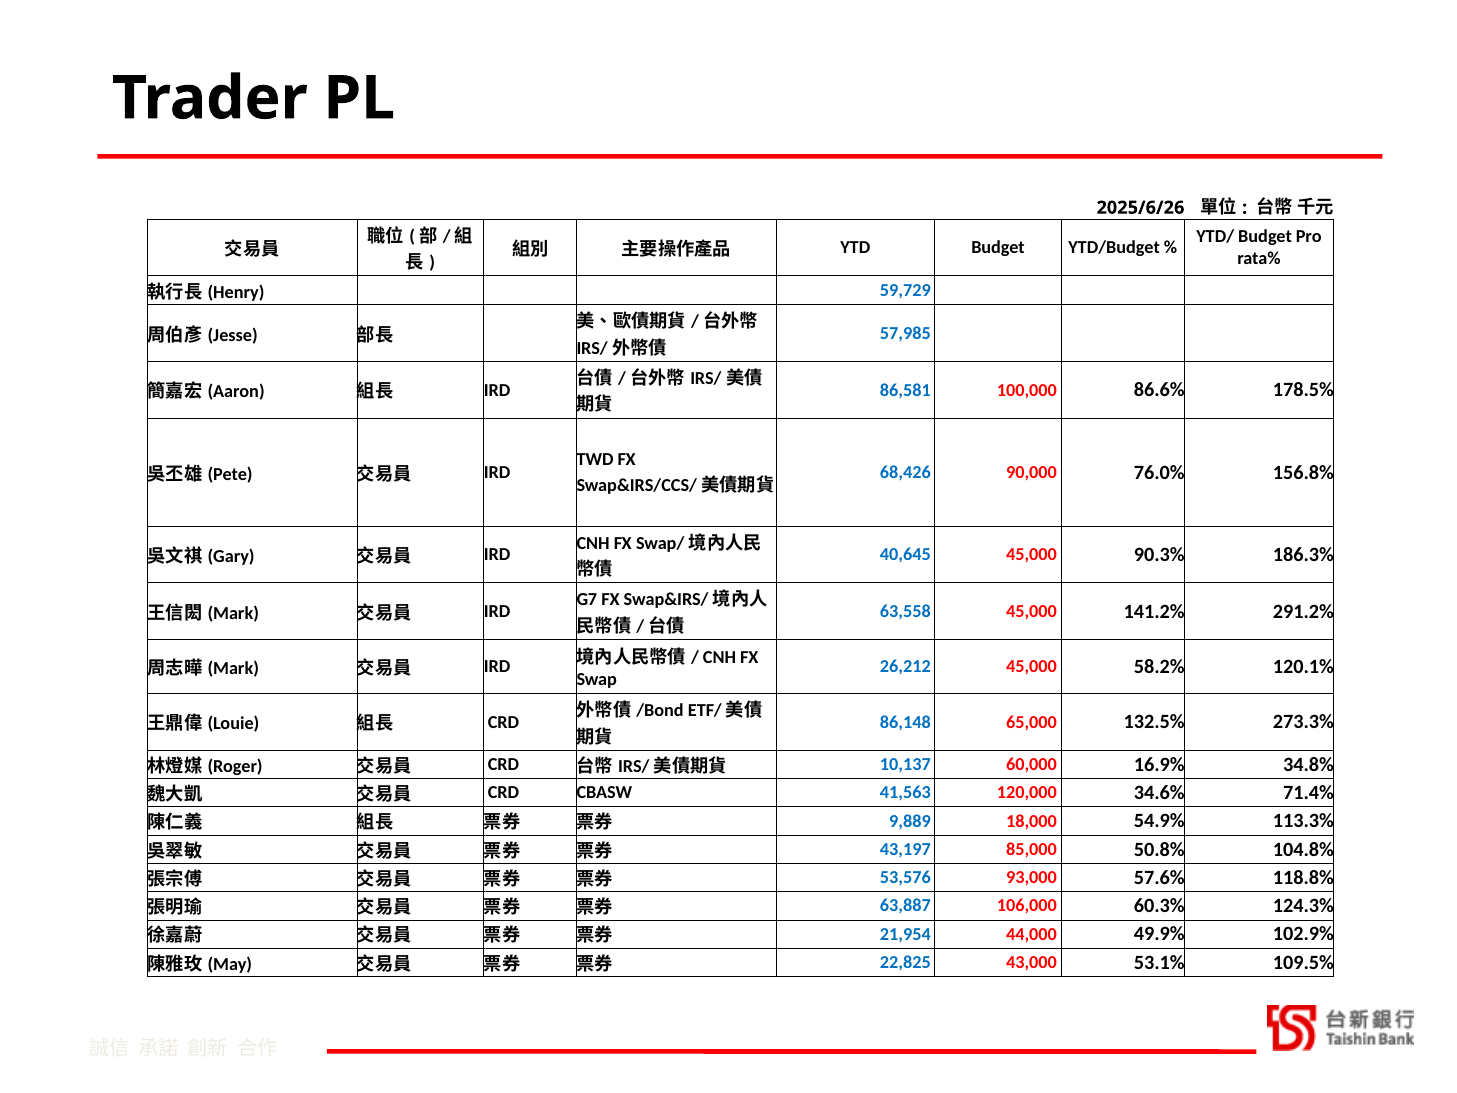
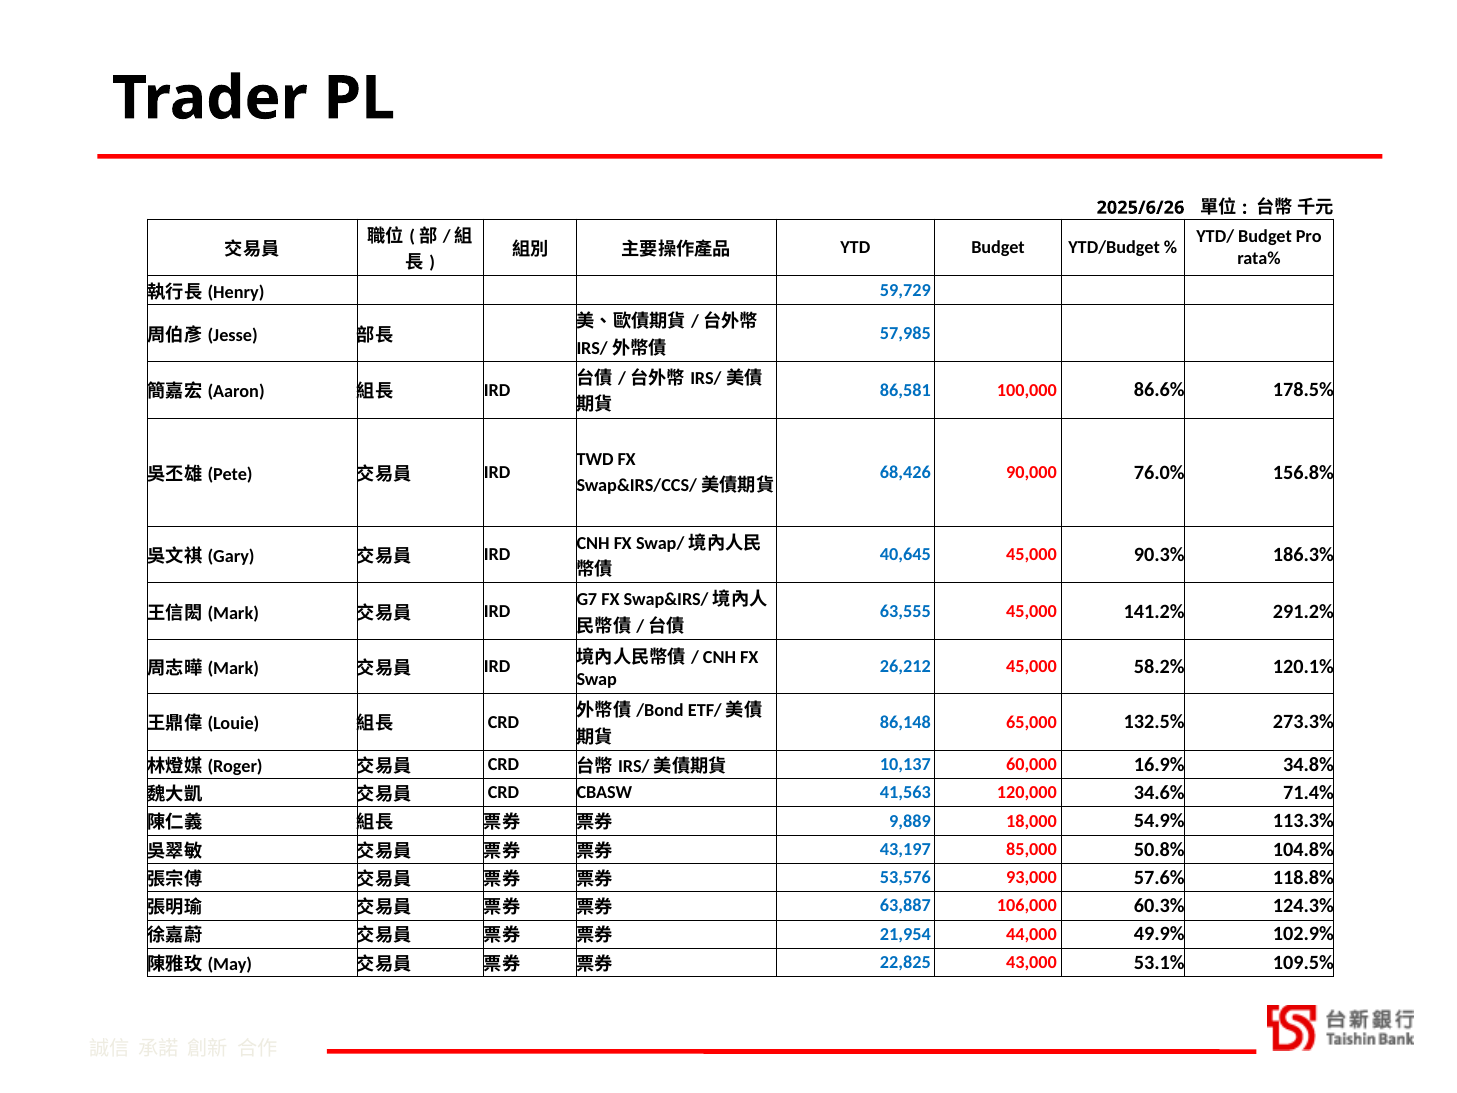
63,558: 63,558 -> 63,555
